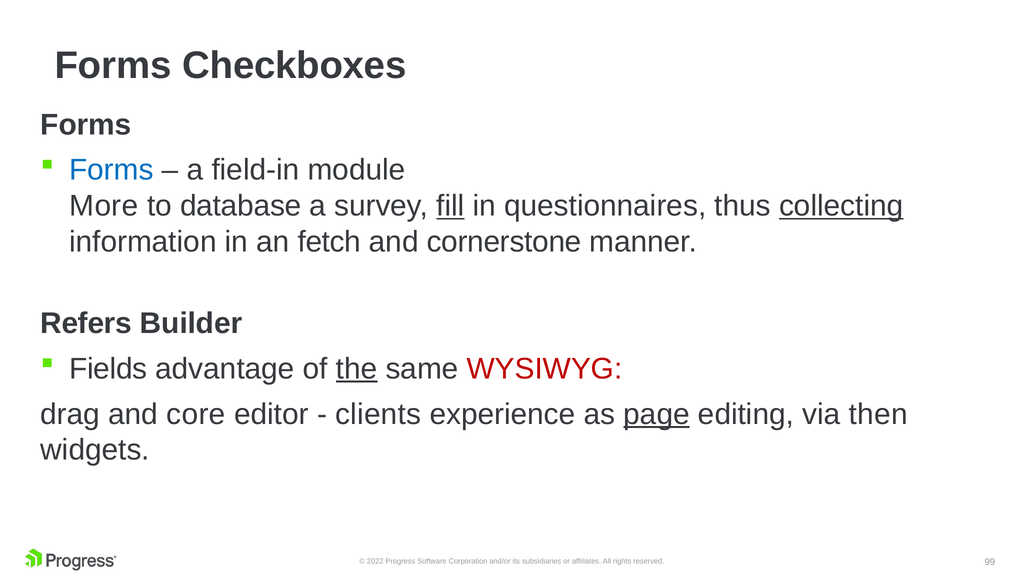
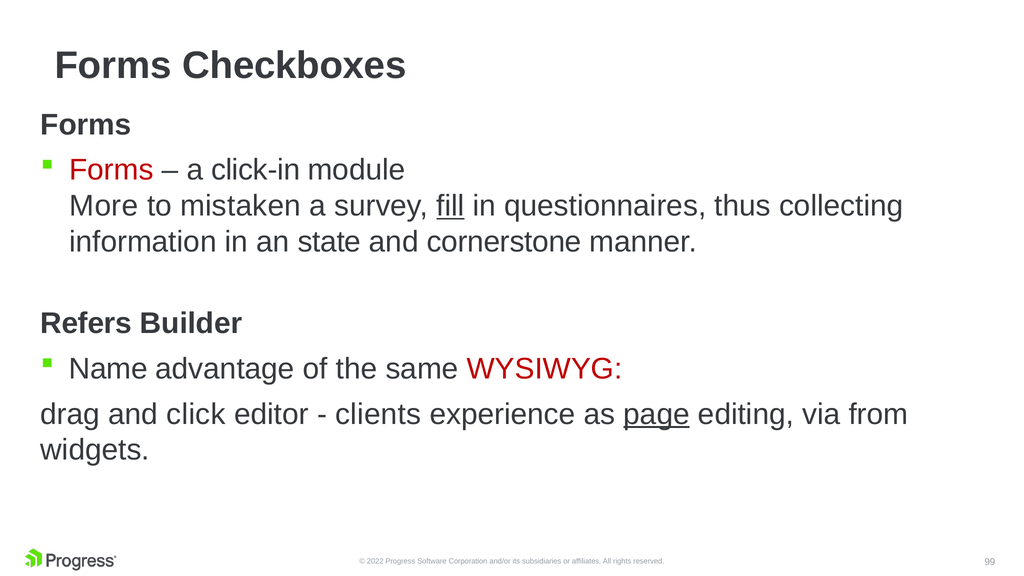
Forms at (111, 170) colour: blue -> red
field-in: field-in -> click-in
database: database -> mistaken
collecting underline: present -> none
fetch: fetch -> state
Fields: Fields -> Name
the underline: present -> none
core: core -> click
then: then -> from
